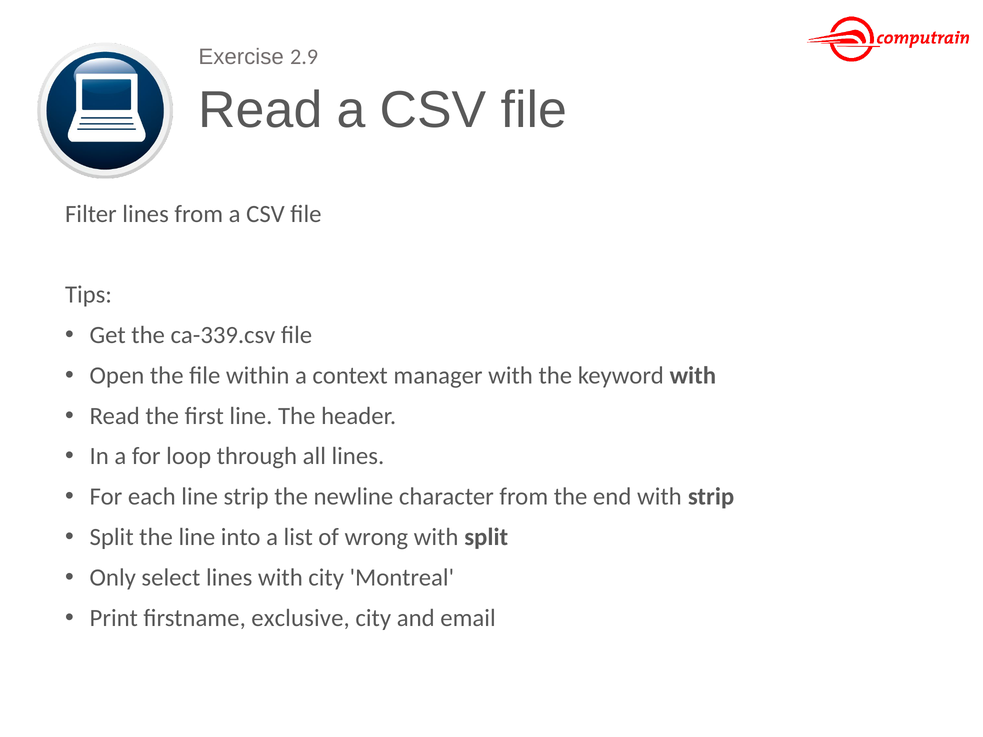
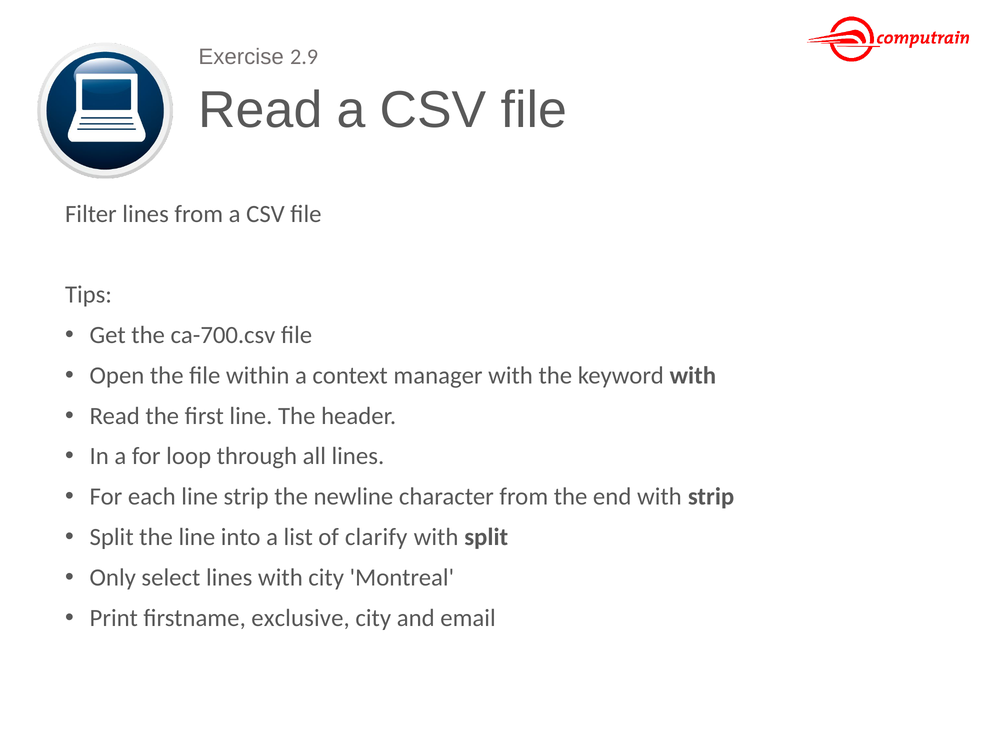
ca-339.csv: ca-339.csv -> ca-700.csv
wrong: wrong -> clarify
